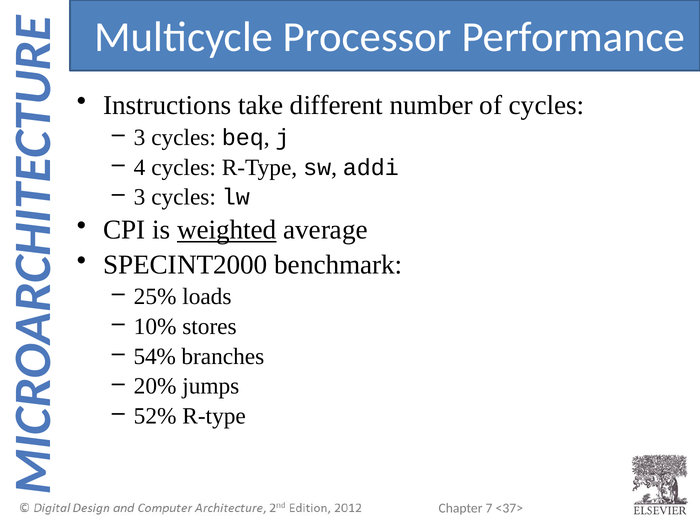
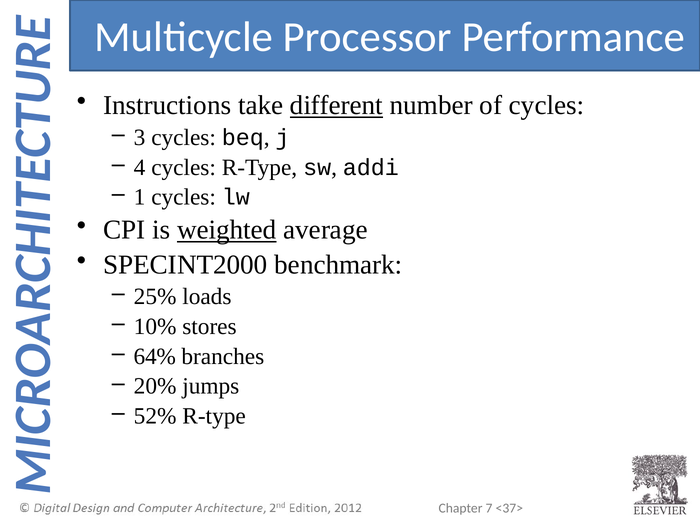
different underline: none -> present
3 at (140, 197): 3 -> 1
54%: 54% -> 64%
